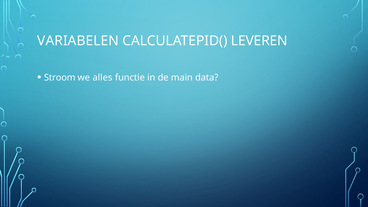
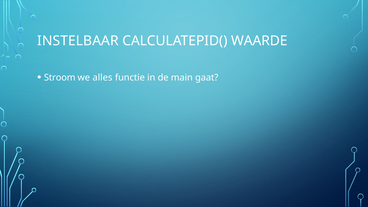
VARIABELEN: VARIABELEN -> INSTELBAAR
LEVEREN: LEVEREN -> WAARDE
data: data -> gaat
